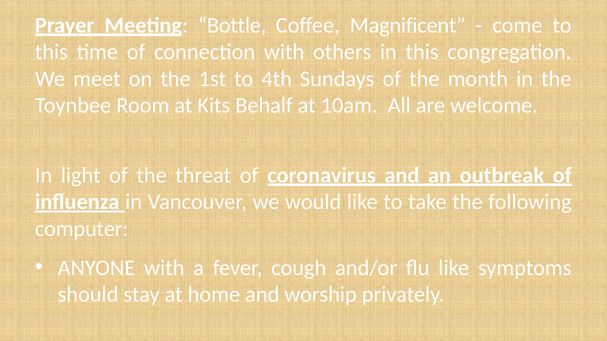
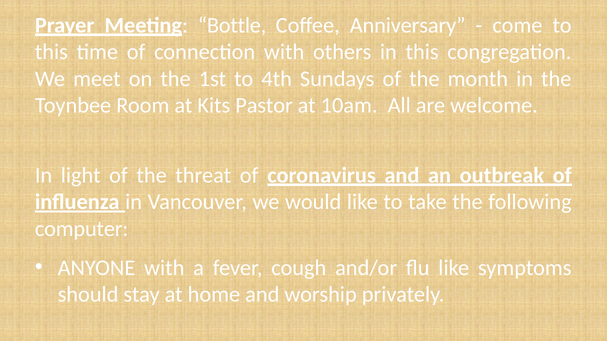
Magnificent: Magnificent -> Anniversary
Behalf: Behalf -> Pastor
